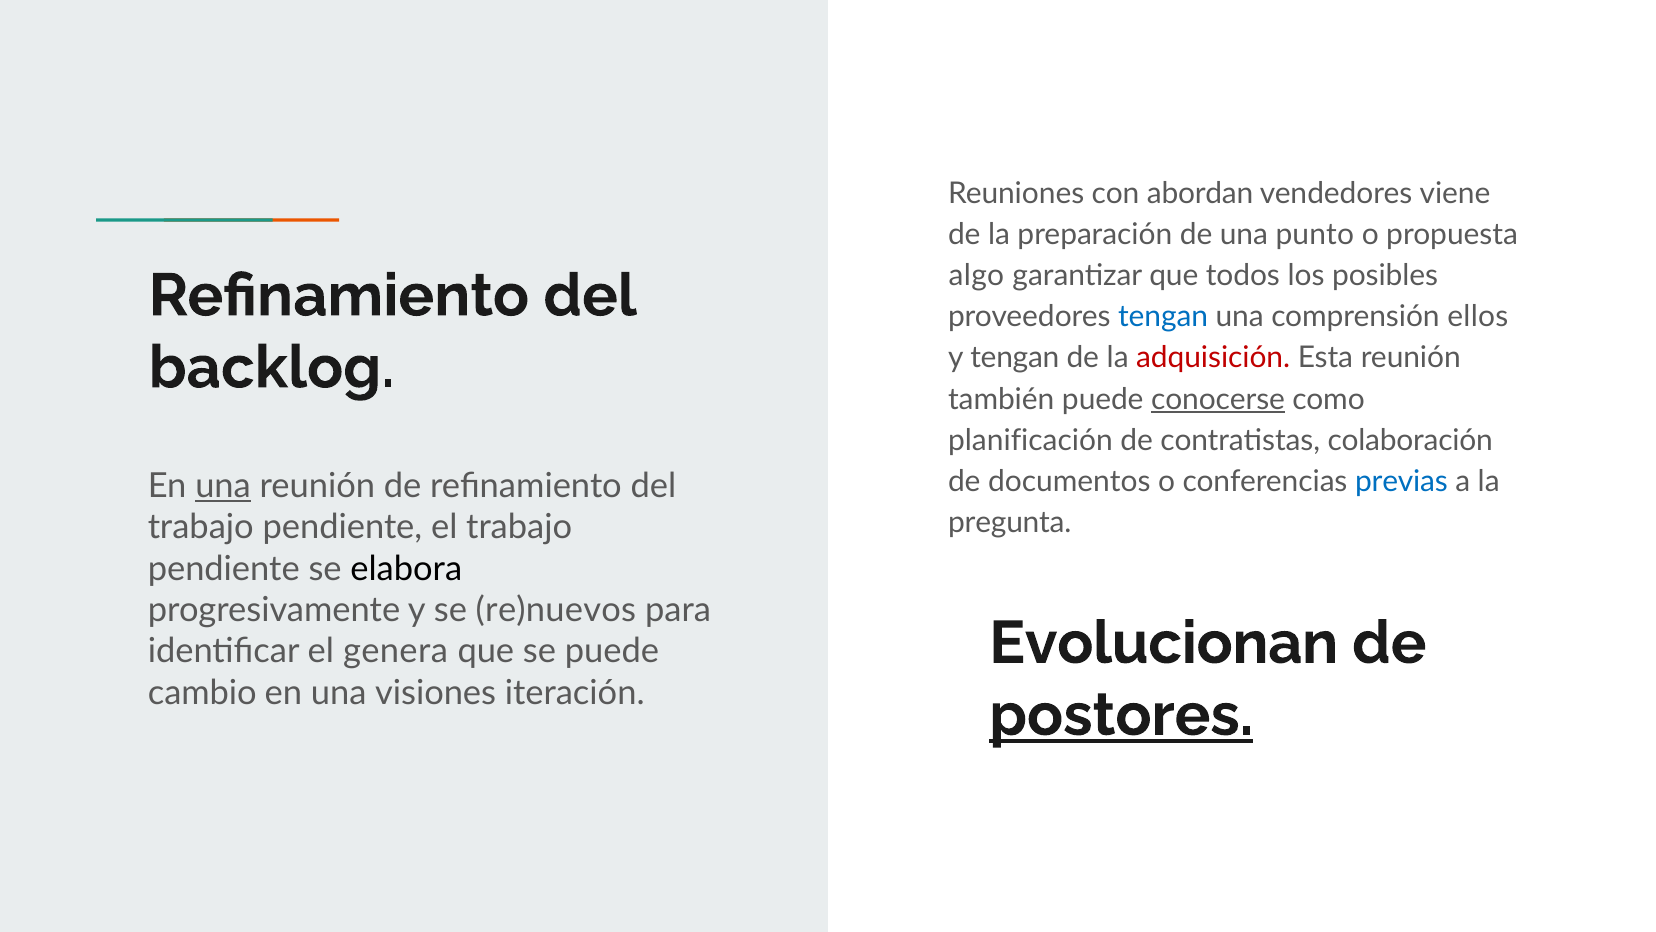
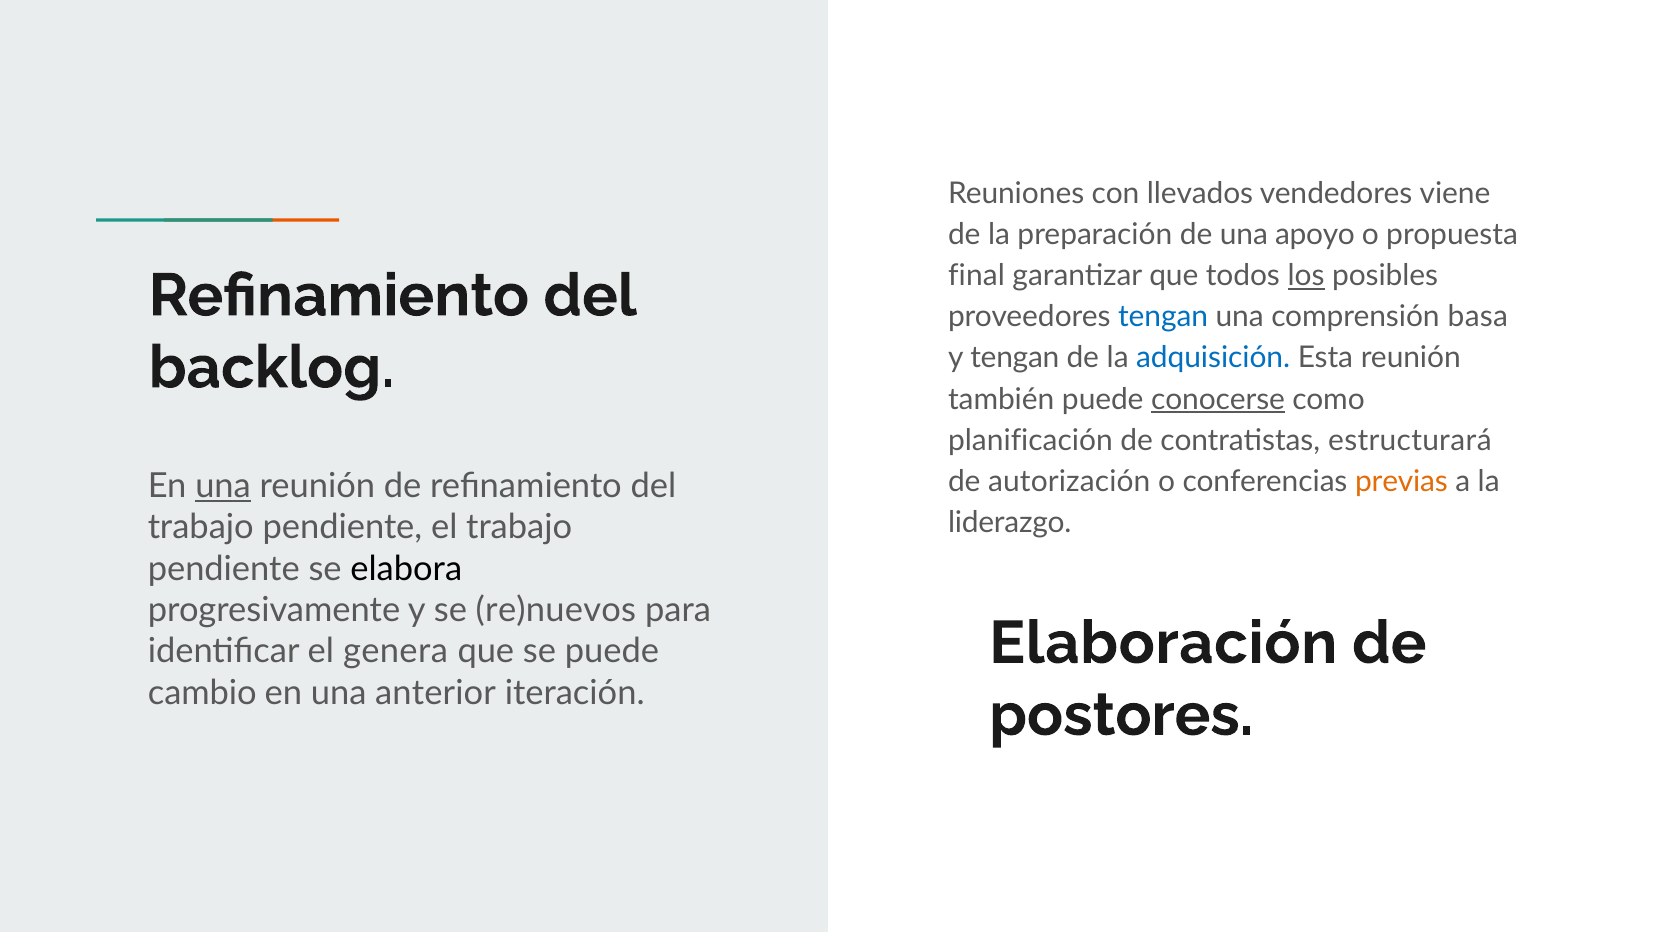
abordan: abordan -> llevados
punto: punto -> apoyo
algo: algo -> final
los underline: none -> present
ellos: ellos -> basa
adquisición colour: red -> blue
colaboración: colaboración -> estructurará
documentos: documentos -> autorización
previas colour: blue -> orange
pregunta: pregunta -> liderazgo
Evolucionan: Evolucionan -> Elaboración
visiones: visiones -> anterior
postores underline: present -> none
